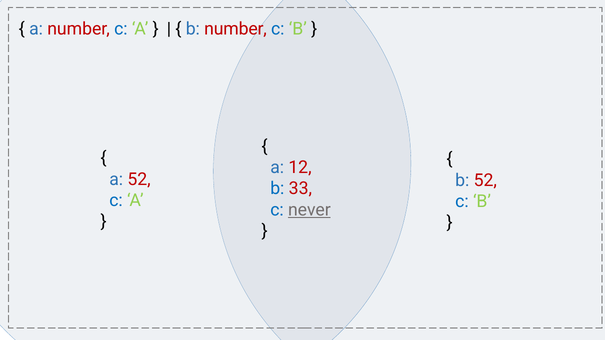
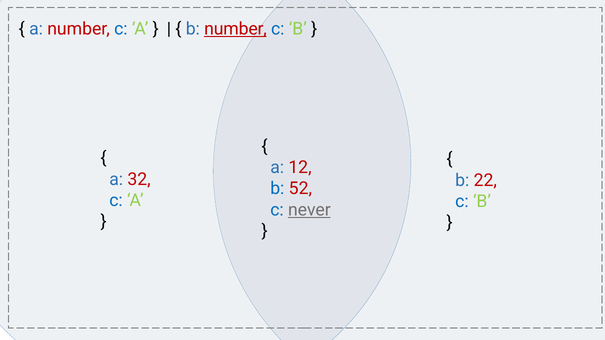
number at (236, 29) underline: none -> present
a 52: 52 -> 32
b 52: 52 -> 22
33: 33 -> 52
